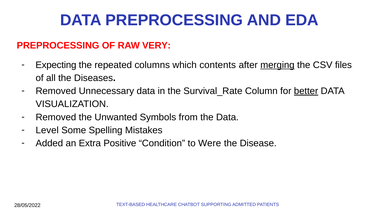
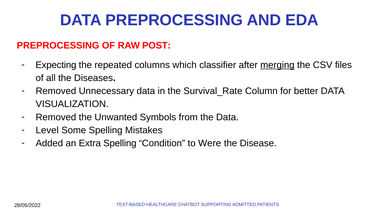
VERY: VERY -> POST
contents: contents -> classifier
better underline: present -> none
Extra Positive: Positive -> Spelling
